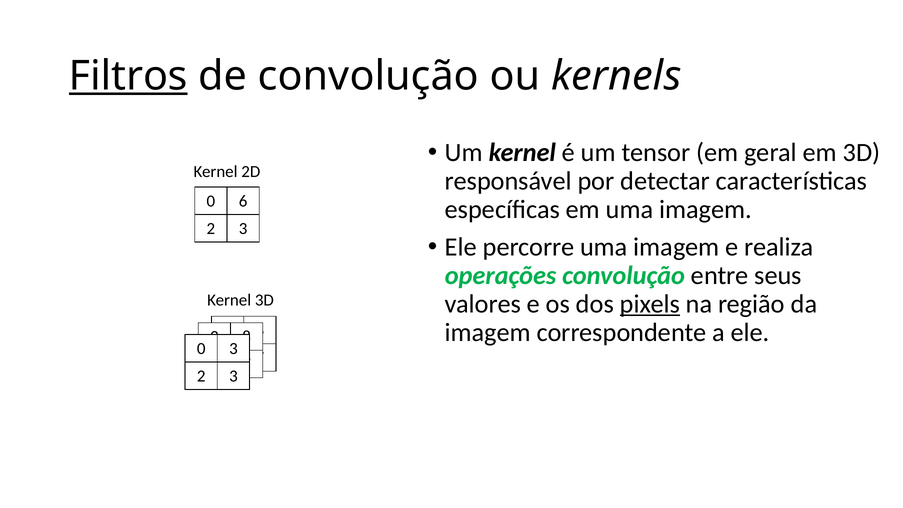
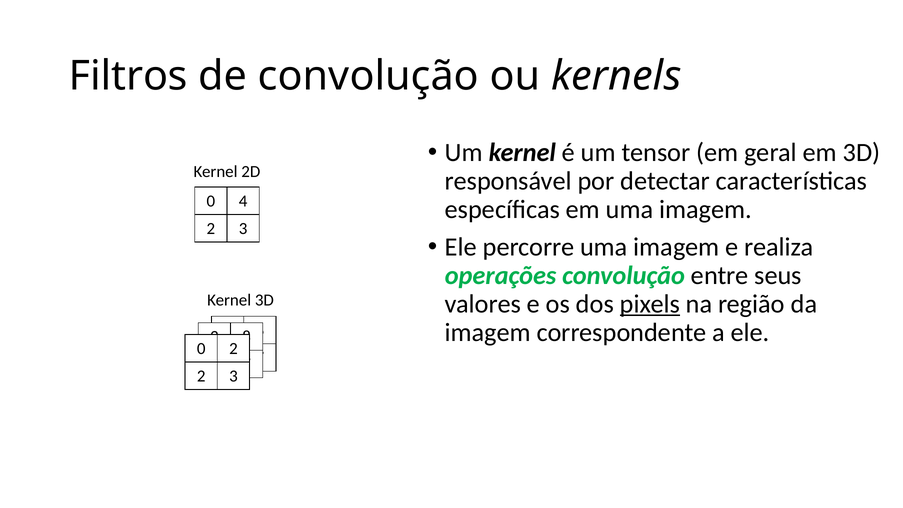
Filtros underline: present -> none
6: 6 -> 4
0 3: 3 -> 2
